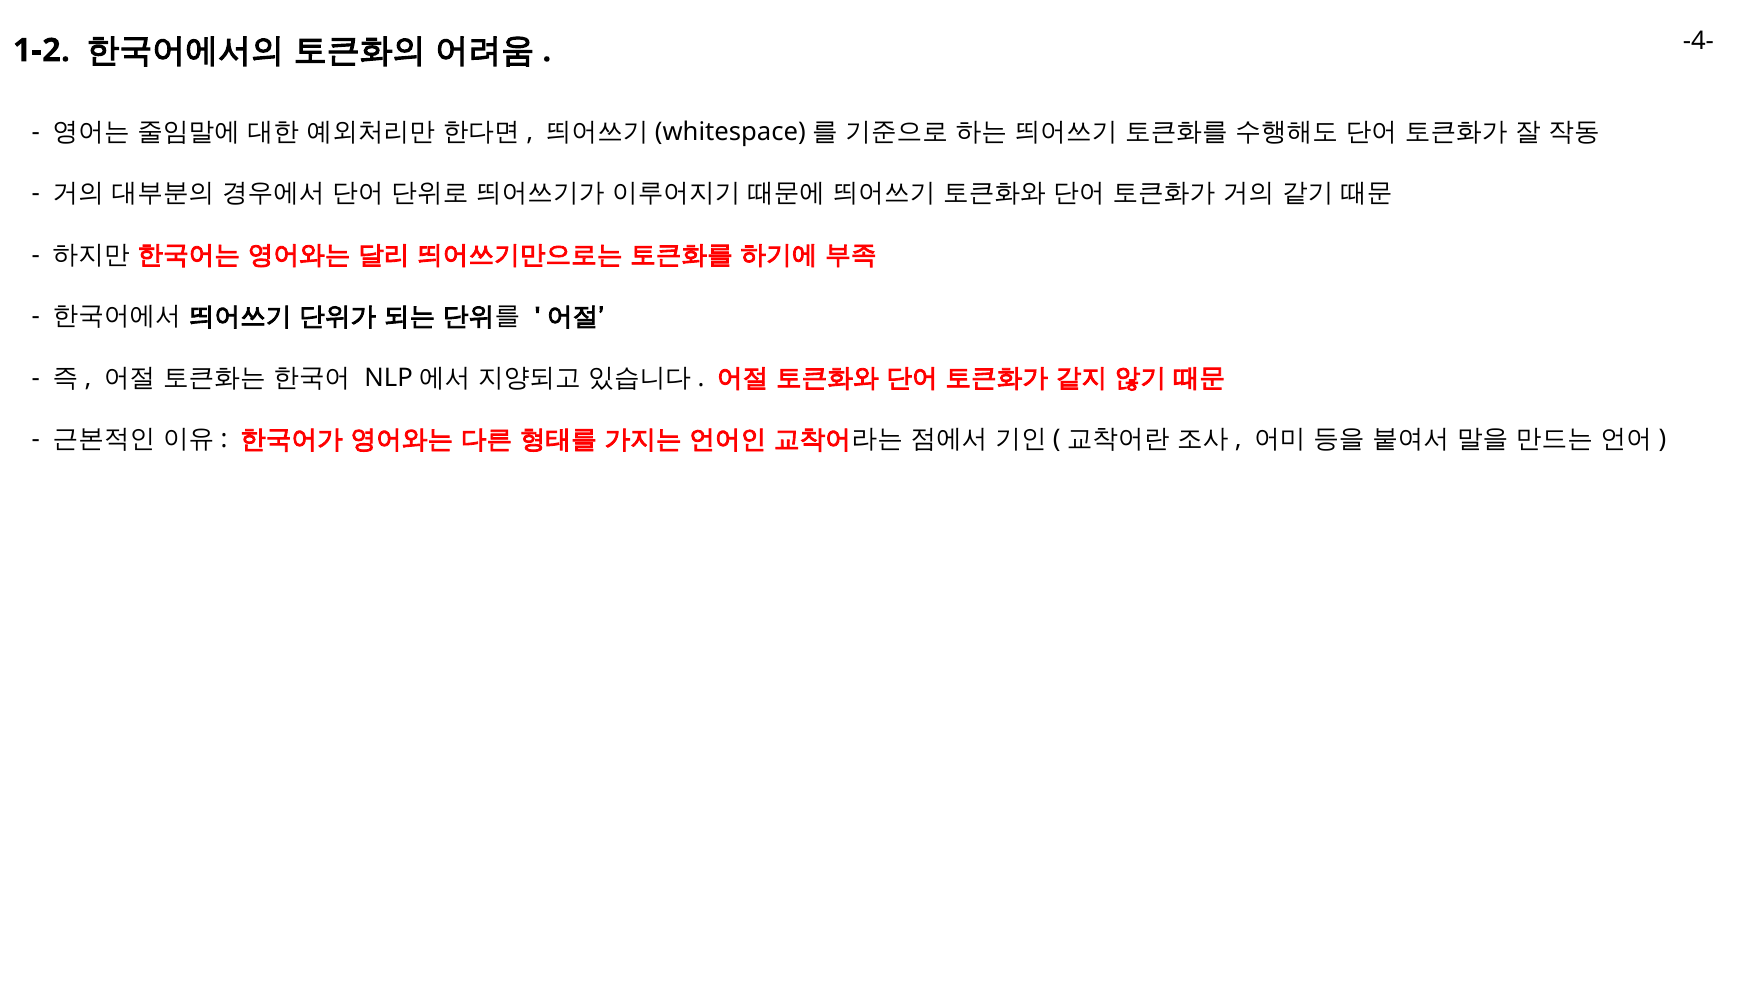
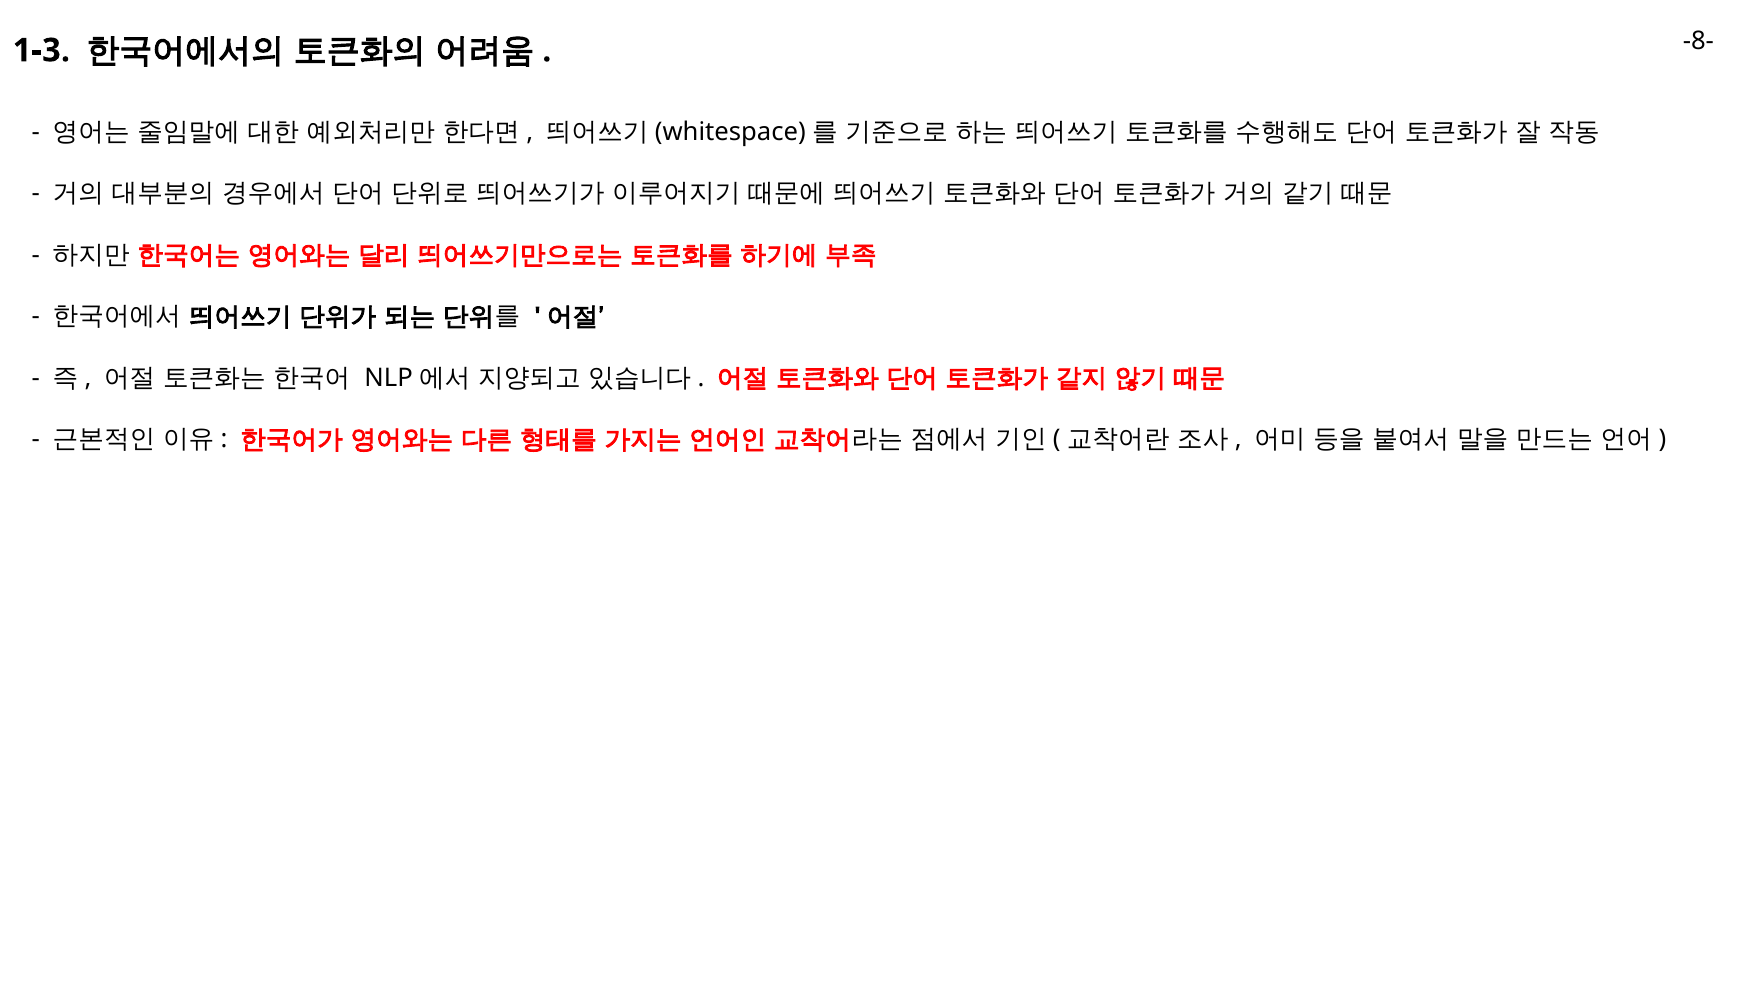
-4-: -4- -> -8-
1-2: 1-2 -> 1-3
